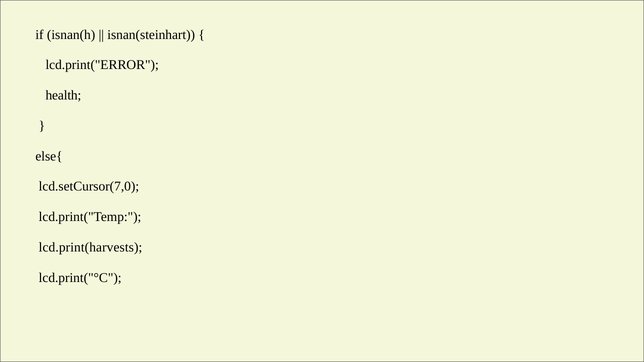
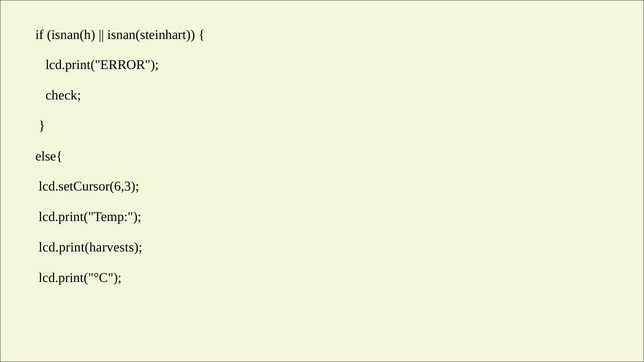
health: health -> check
lcd.setCursor(7,0: lcd.setCursor(7,0 -> lcd.setCursor(6,3
